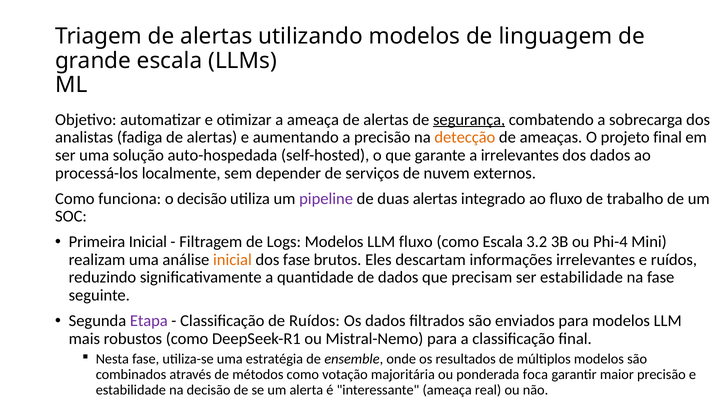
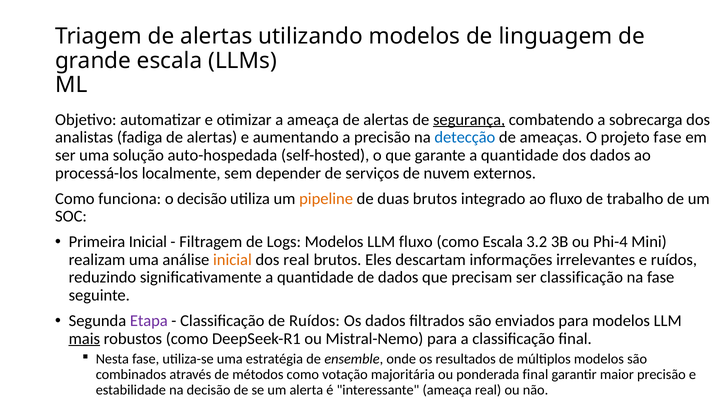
detecção colour: orange -> blue
projeto final: final -> fase
garante a irrelevantes: irrelevantes -> quantidade
pipeline colour: purple -> orange
duas alertas: alertas -> brutos
dos fase: fase -> real
ser estabilidade: estabilidade -> classificação
mais underline: none -> present
ponderada foca: foca -> final
